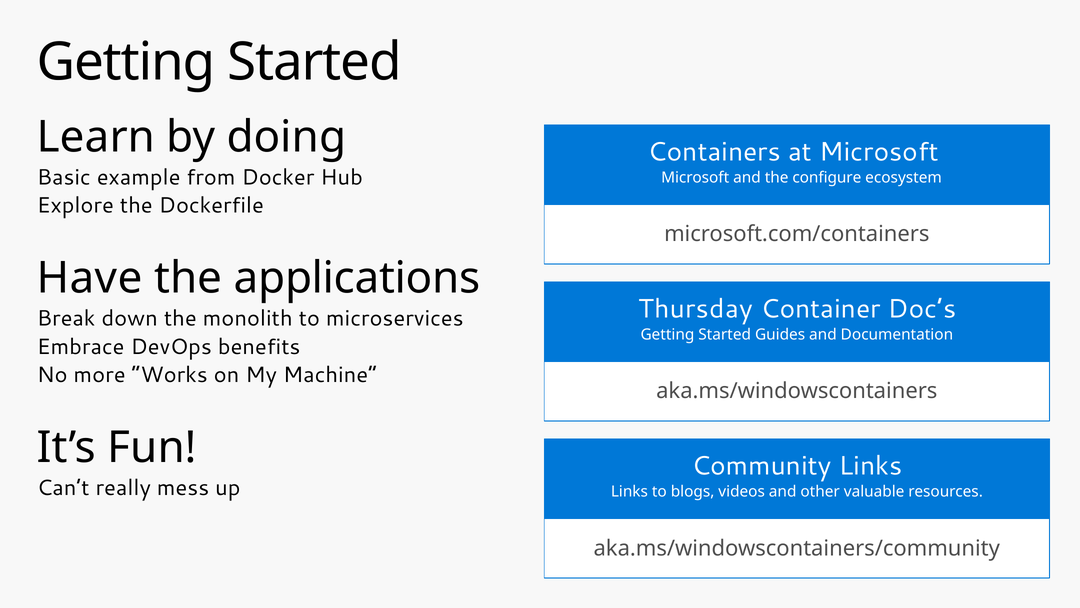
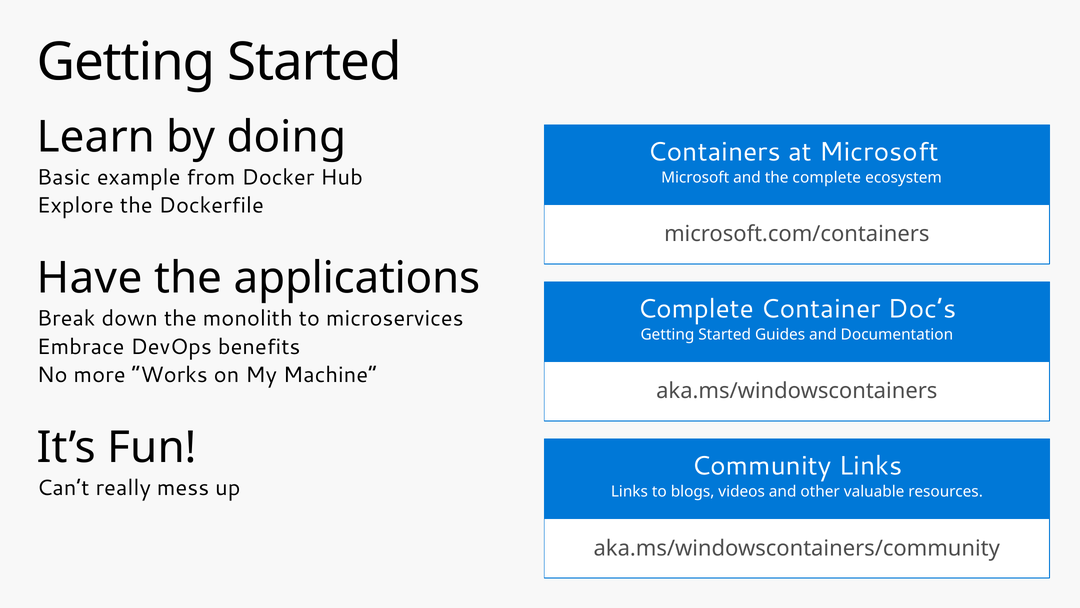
the configure: configure -> complete
Thursday at (696, 309): Thursday -> Complete
